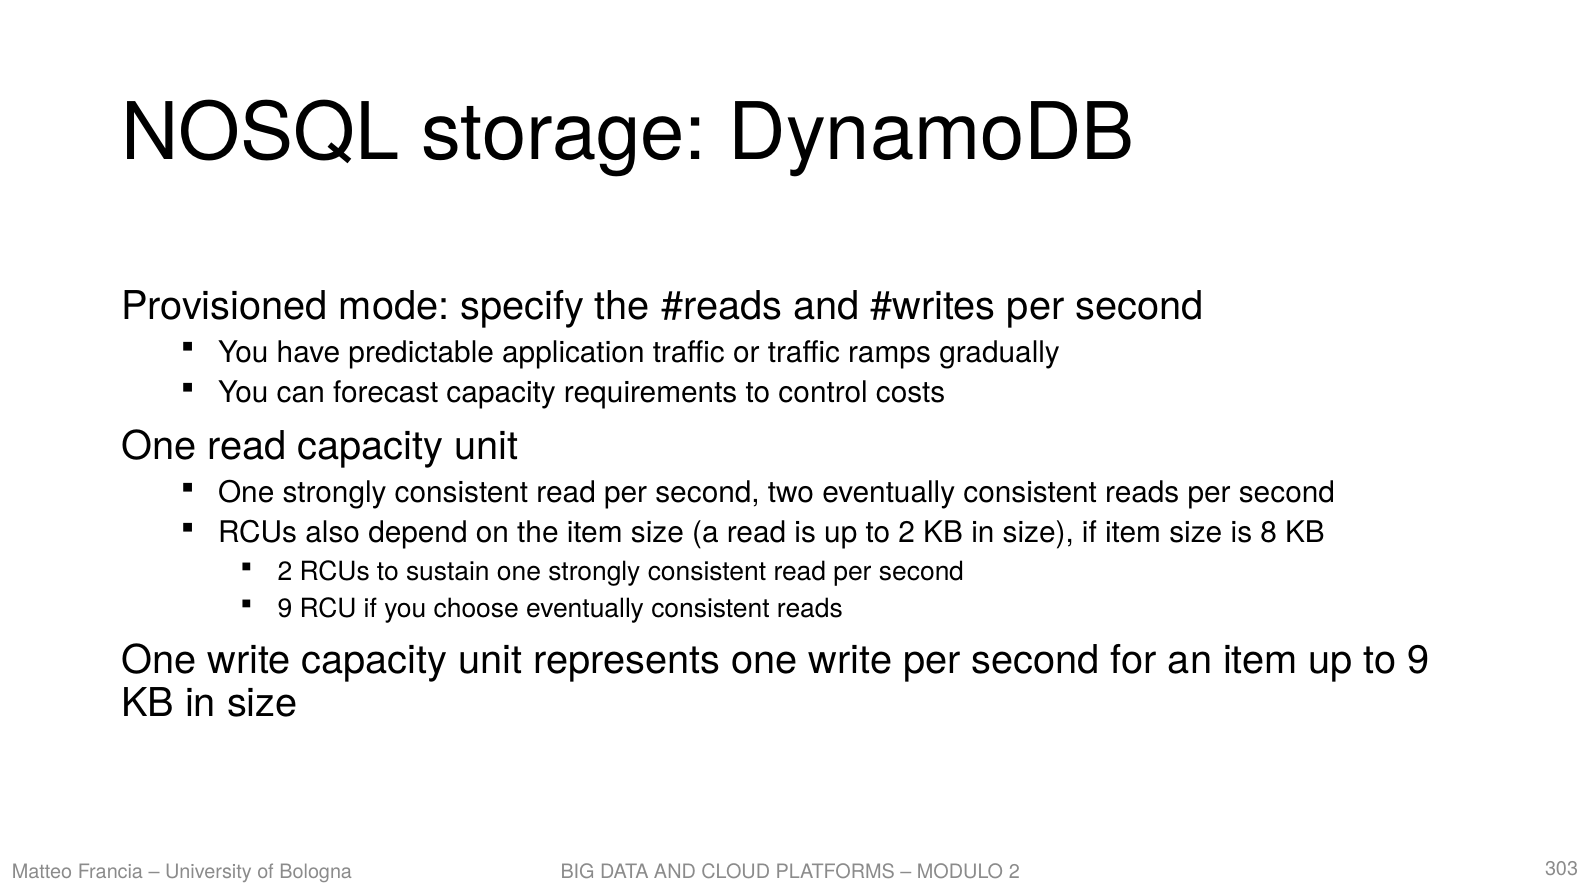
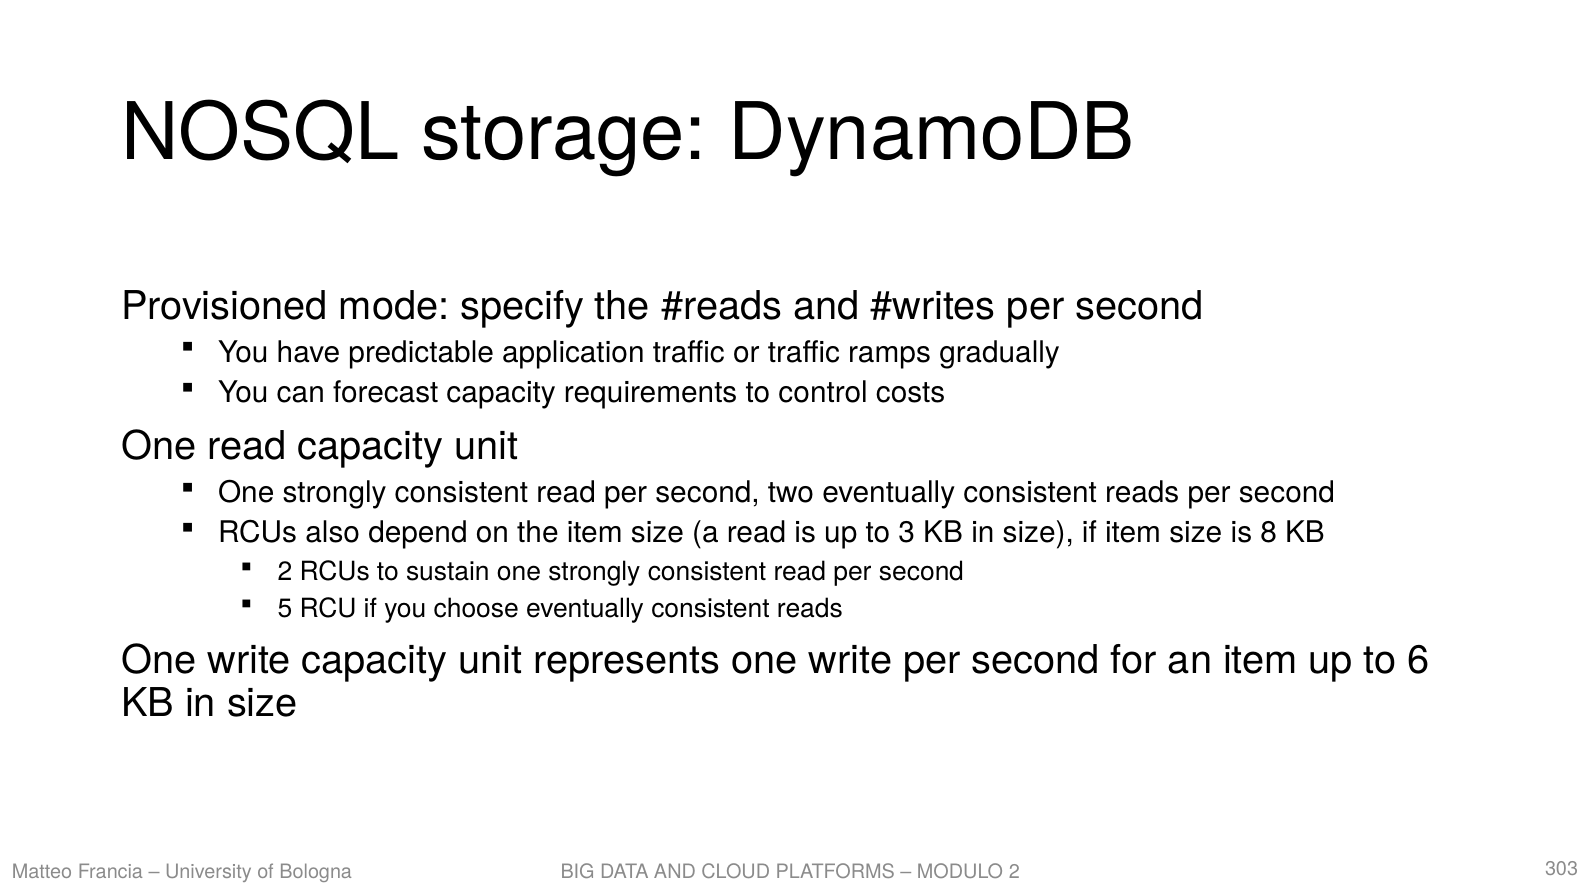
to 2: 2 -> 3
9 at (285, 609): 9 -> 5
to 9: 9 -> 6
